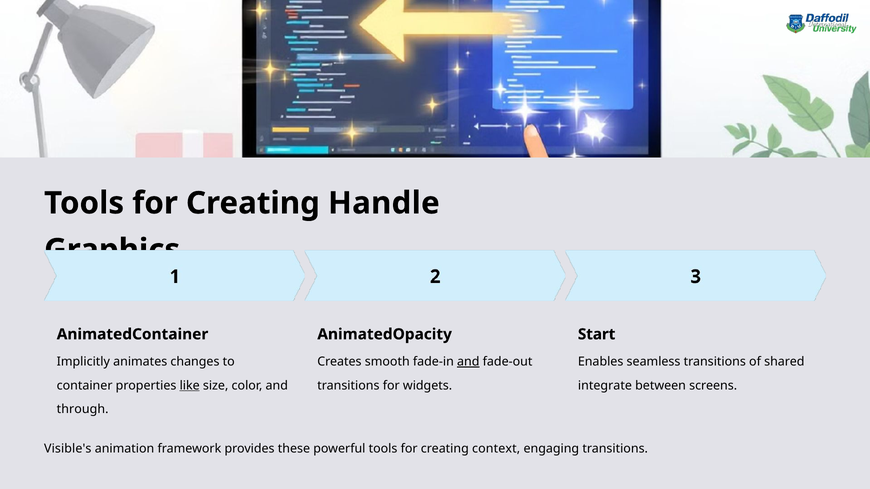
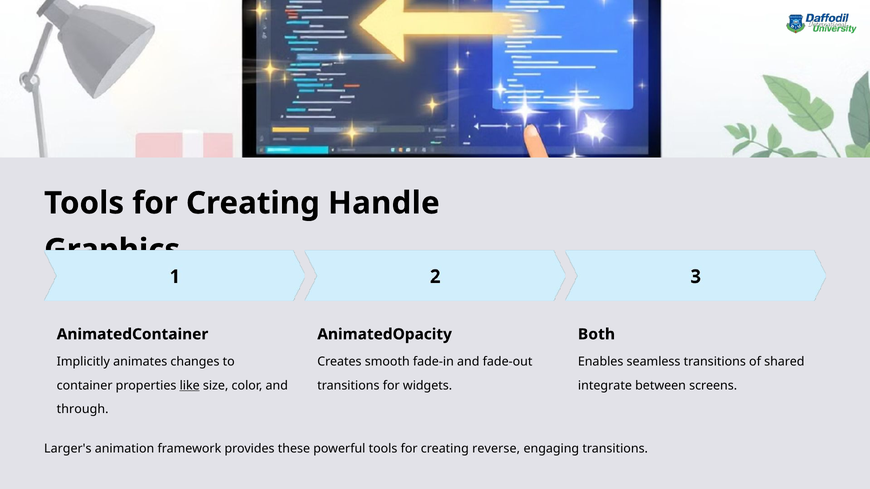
Start: Start -> Both
and at (468, 362) underline: present -> none
Visible's: Visible's -> Larger's
context: context -> reverse
